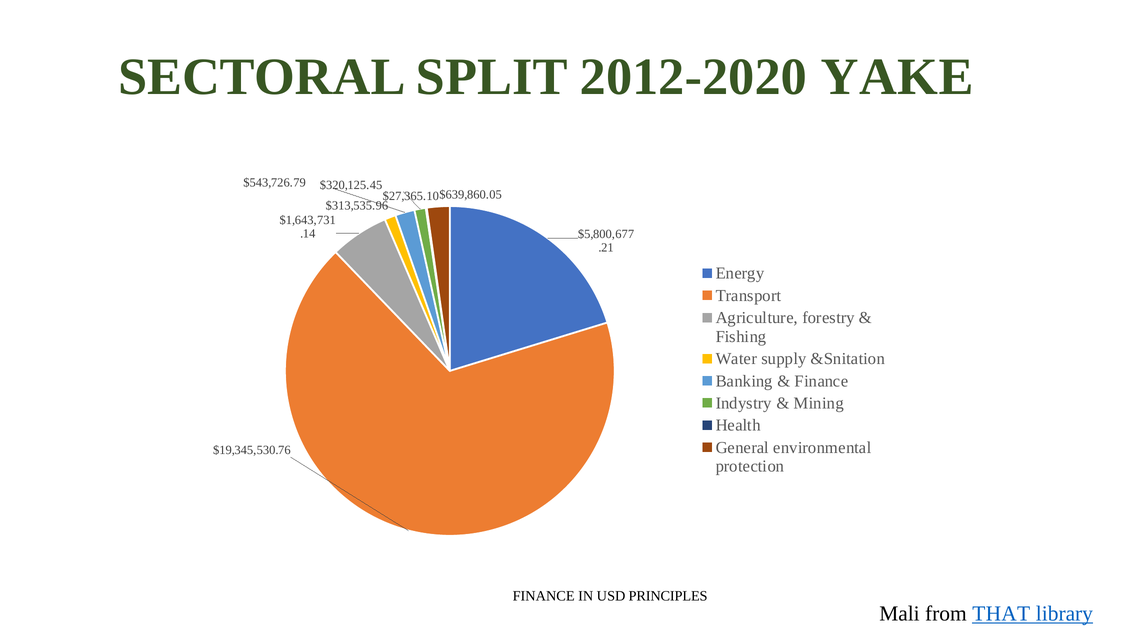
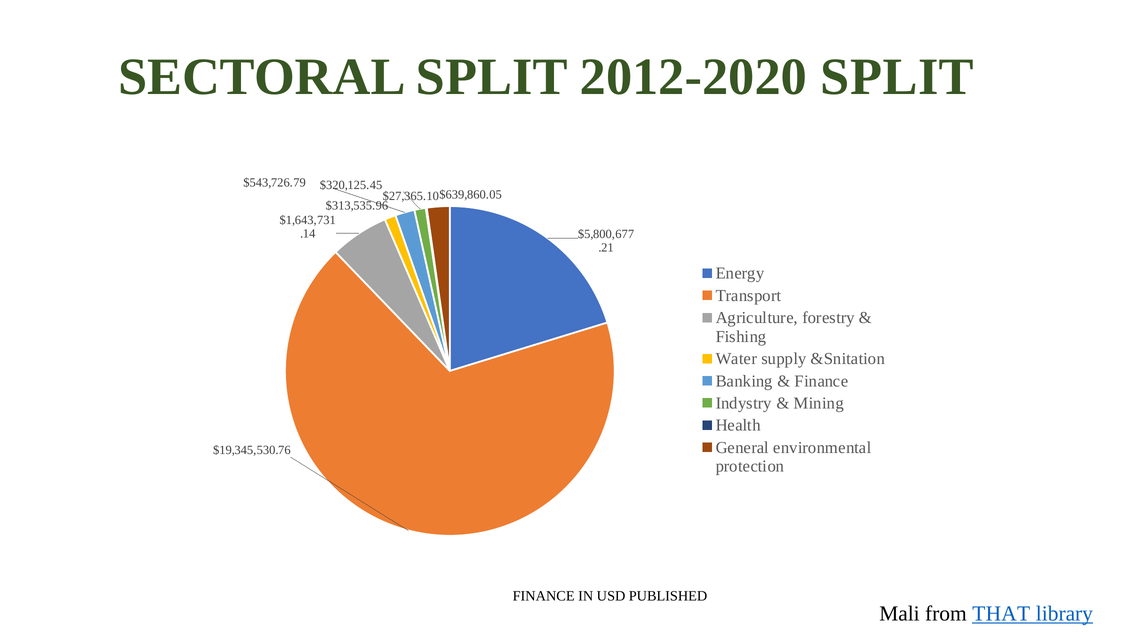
2012-2020 YAKE: YAKE -> SPLIT
PRINCIPLES: PRINCIPLES -> PUBLISHED
